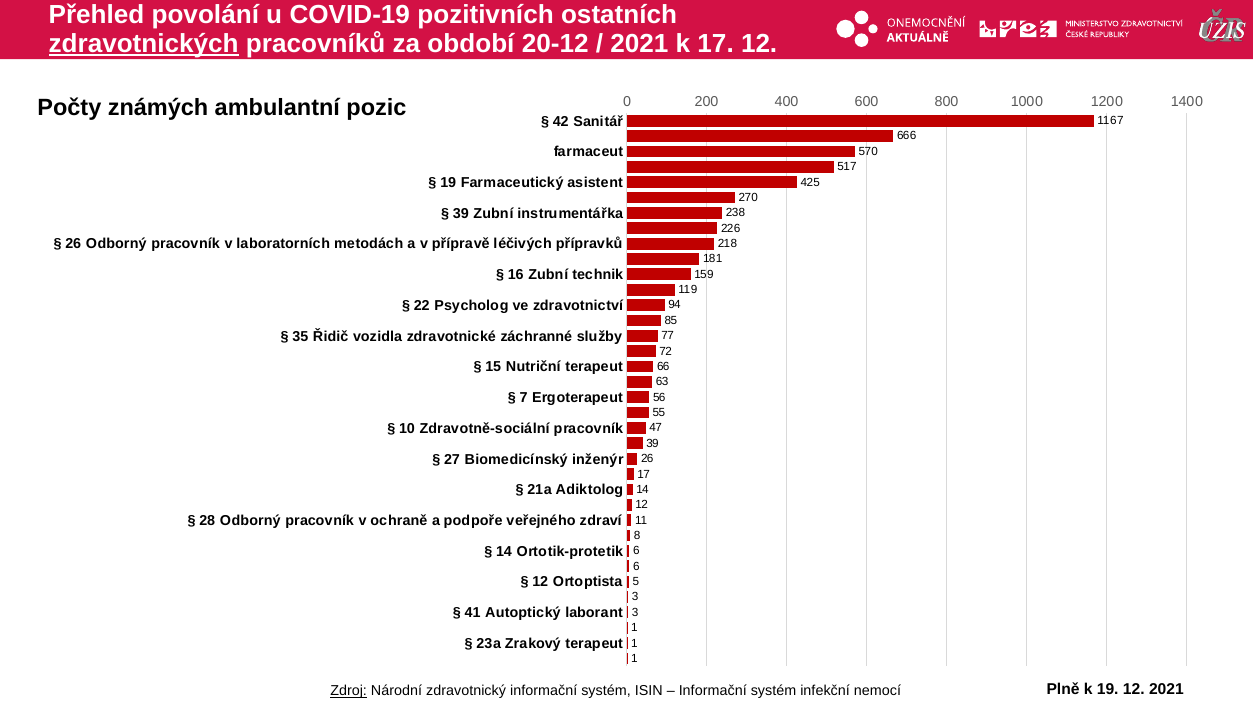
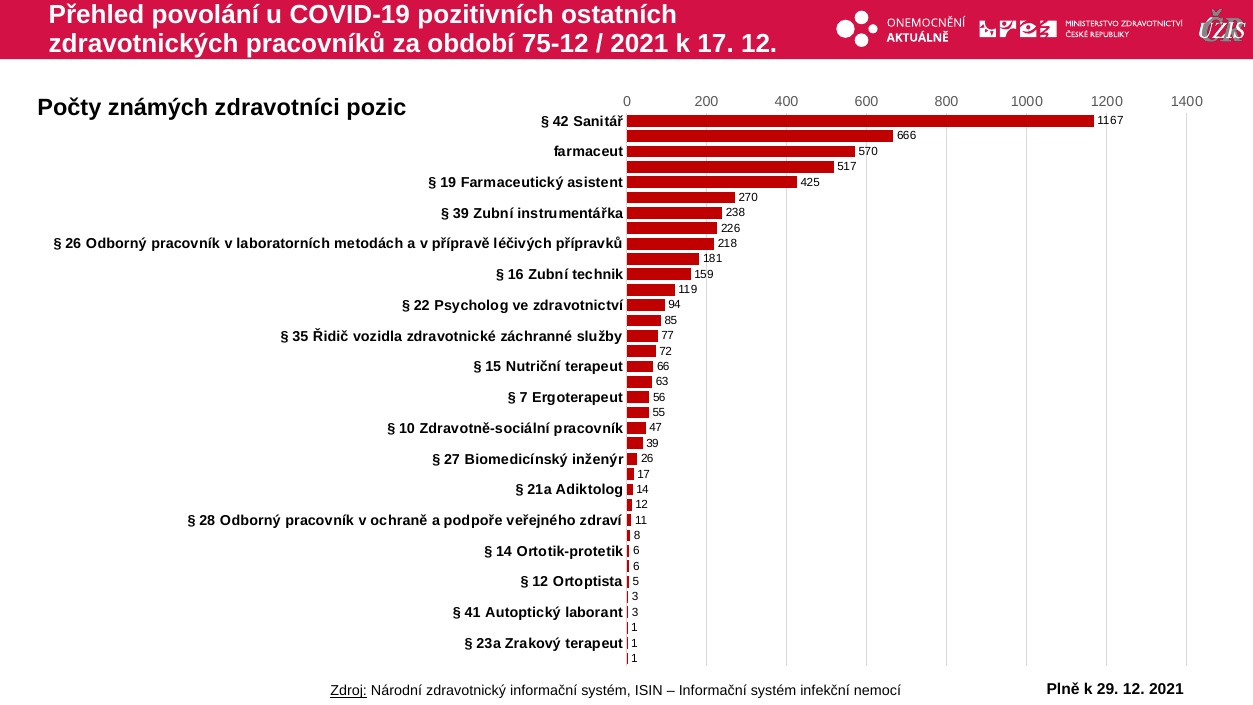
zdravotnických underline: present -> none
20-12: 20-12 -> 75-12
ambulantní: ambulantní -> zdravotníci
k 19: 19 -> 29
